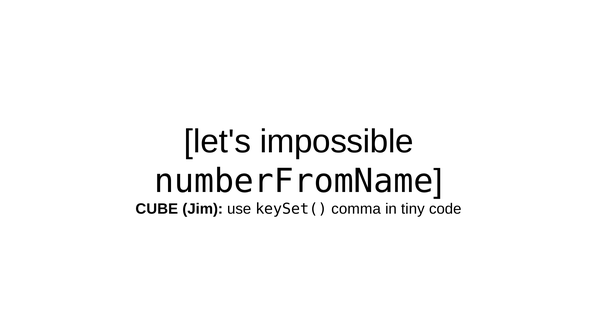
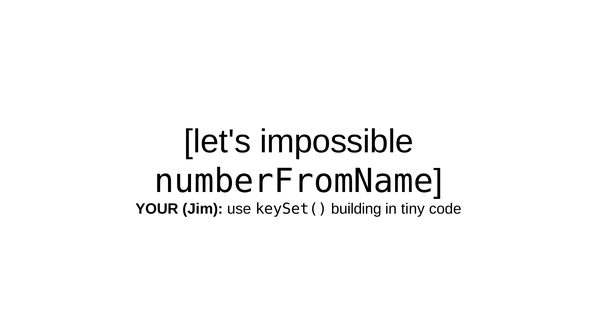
CUBE: CUBE -> YOUR
comma: comma -> building
